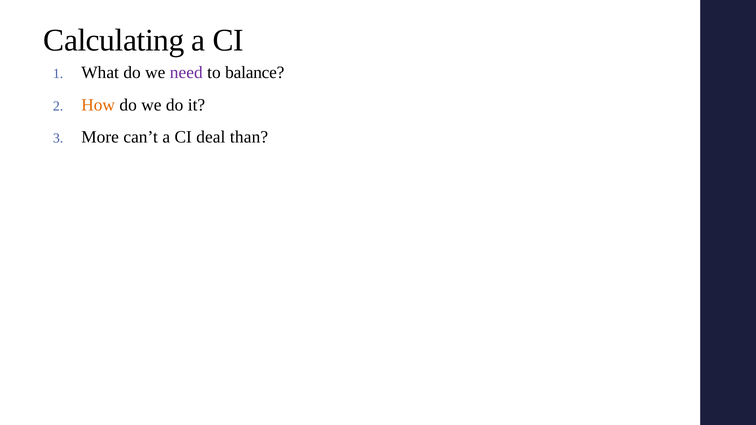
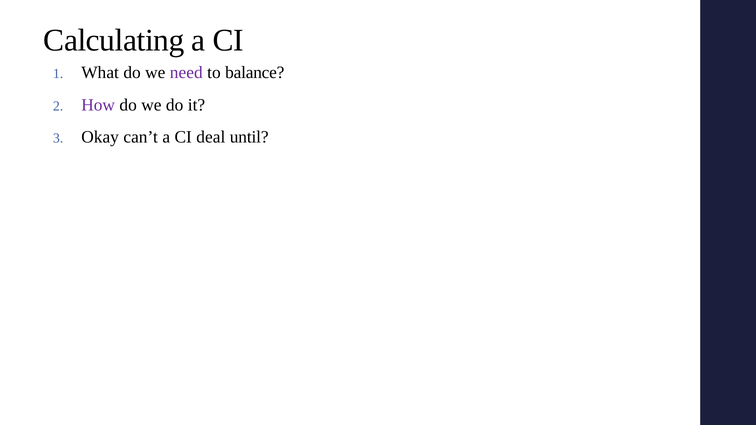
How colour: orange -> purple
More: More -> Okay
than: than -> until
